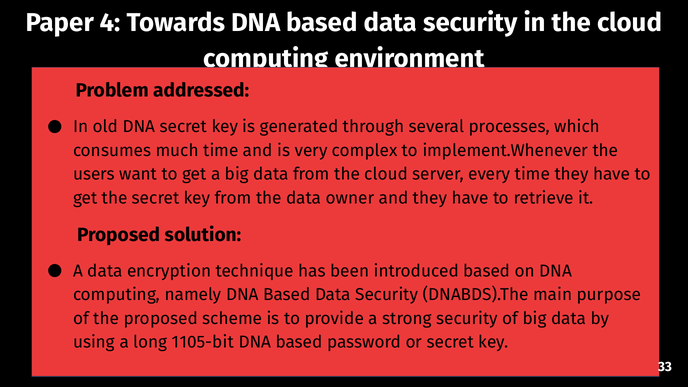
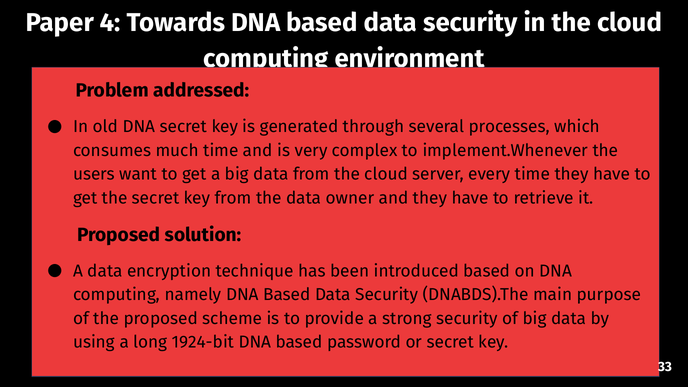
1105-bit: 1105-bit -> 1924-bit
